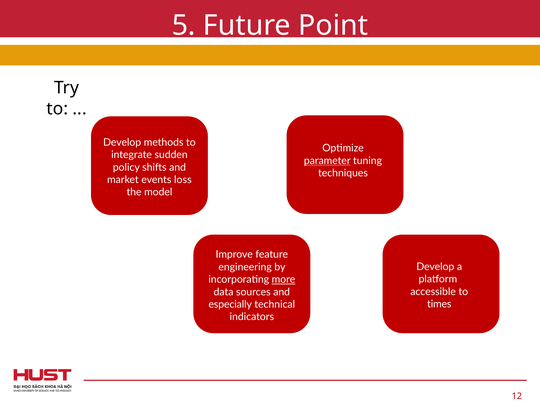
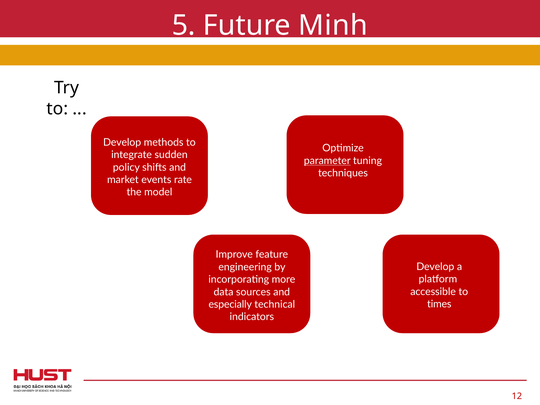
Point: Point -> Minh
loss: loss -> rate
more underline: present -> none
